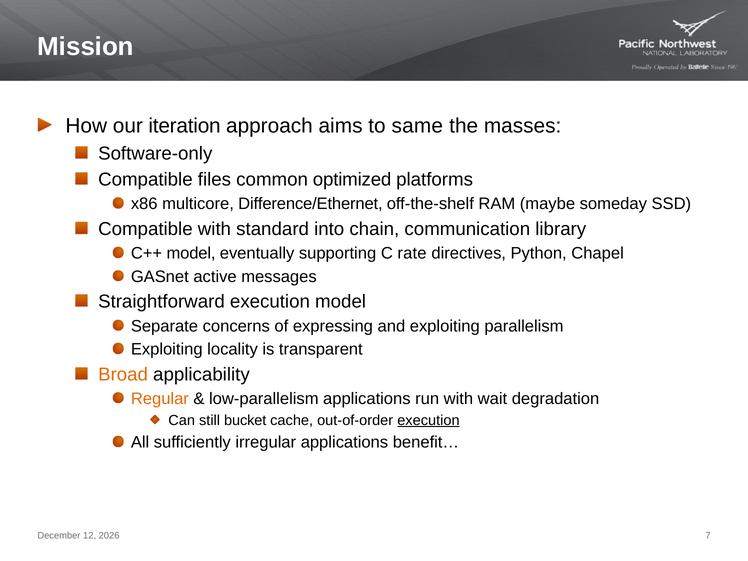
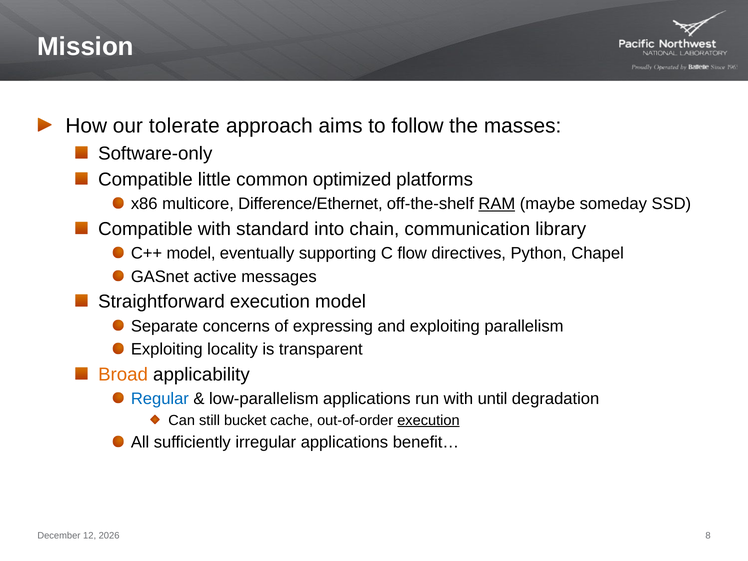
iteration: iteration -> tolerate
same: same -> follow
files: files -> little
RAM underline: none -> present
rate: rate -> flow
Regular colour: orange -> blue
wait: wait -> until
7: 7 -> 8
